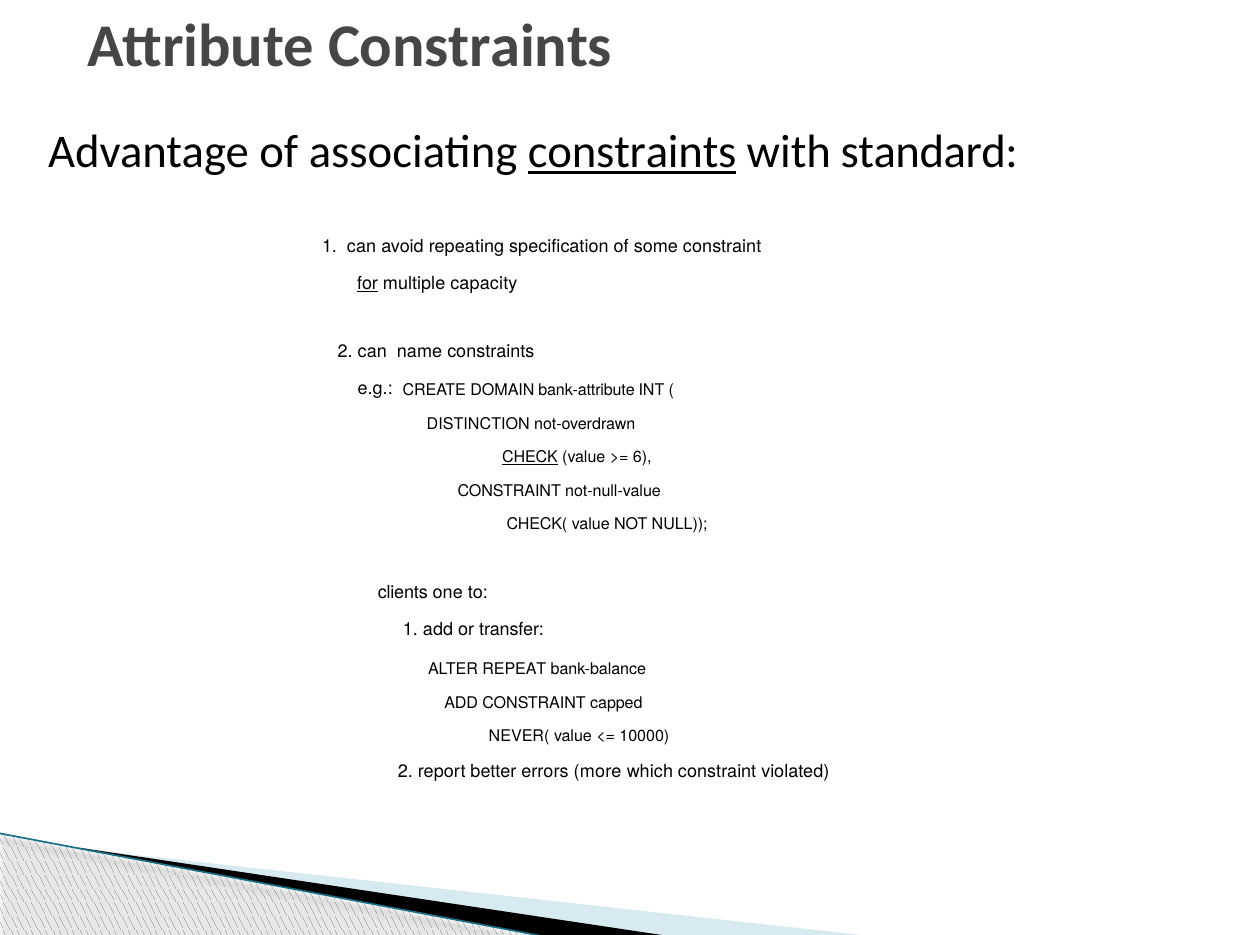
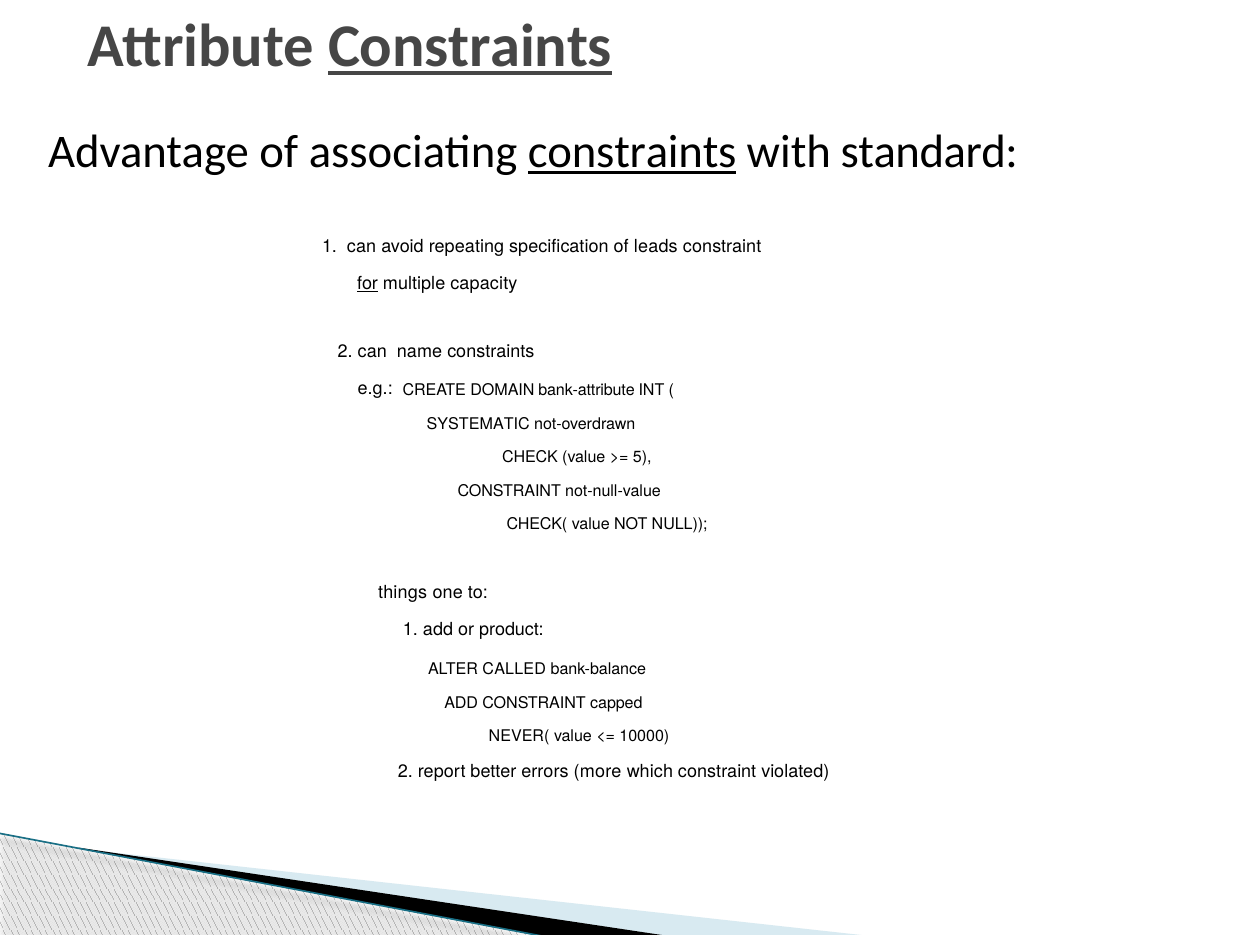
Constraints at (470, 47) underline: none -> present
some: some -> leads
DISTINCTION: DISTINCTION -> SYSTEMATIC
CHECK underline: present -> none
6: 6 -> 5
clients: clients -> things
transfer: transfer -> product
REPEAT: REPEAT -> CALLED
